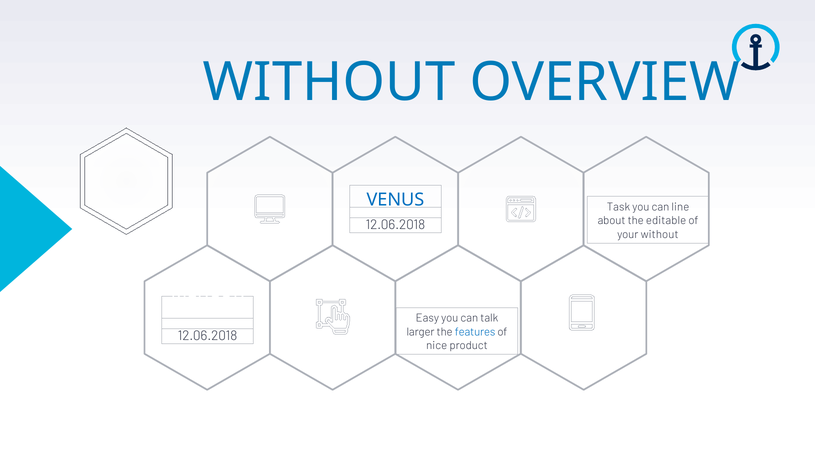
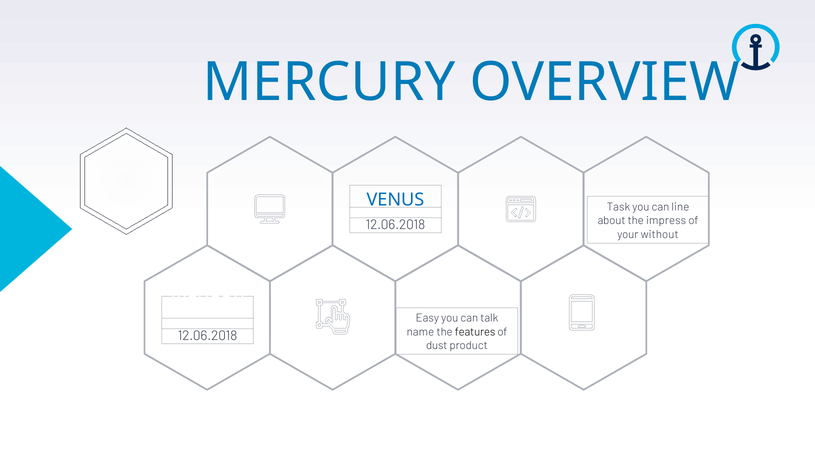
WITHOUT at (329, 82): WITHOUT -> MERCURY
editable: editable -> impress
larger: larger -> name
features colour: blue -> black
nice: nice -> dust
